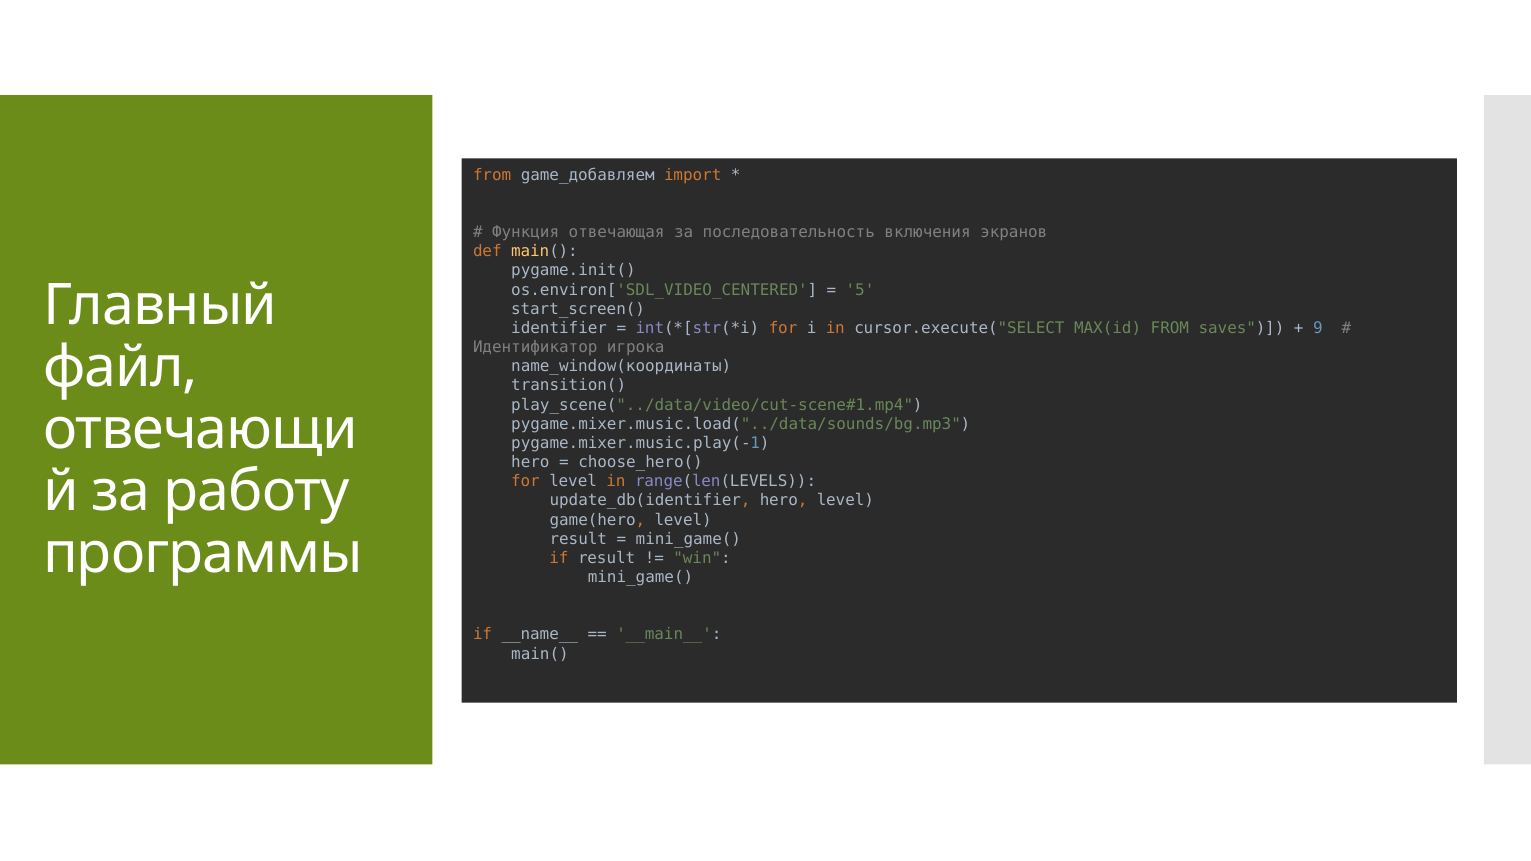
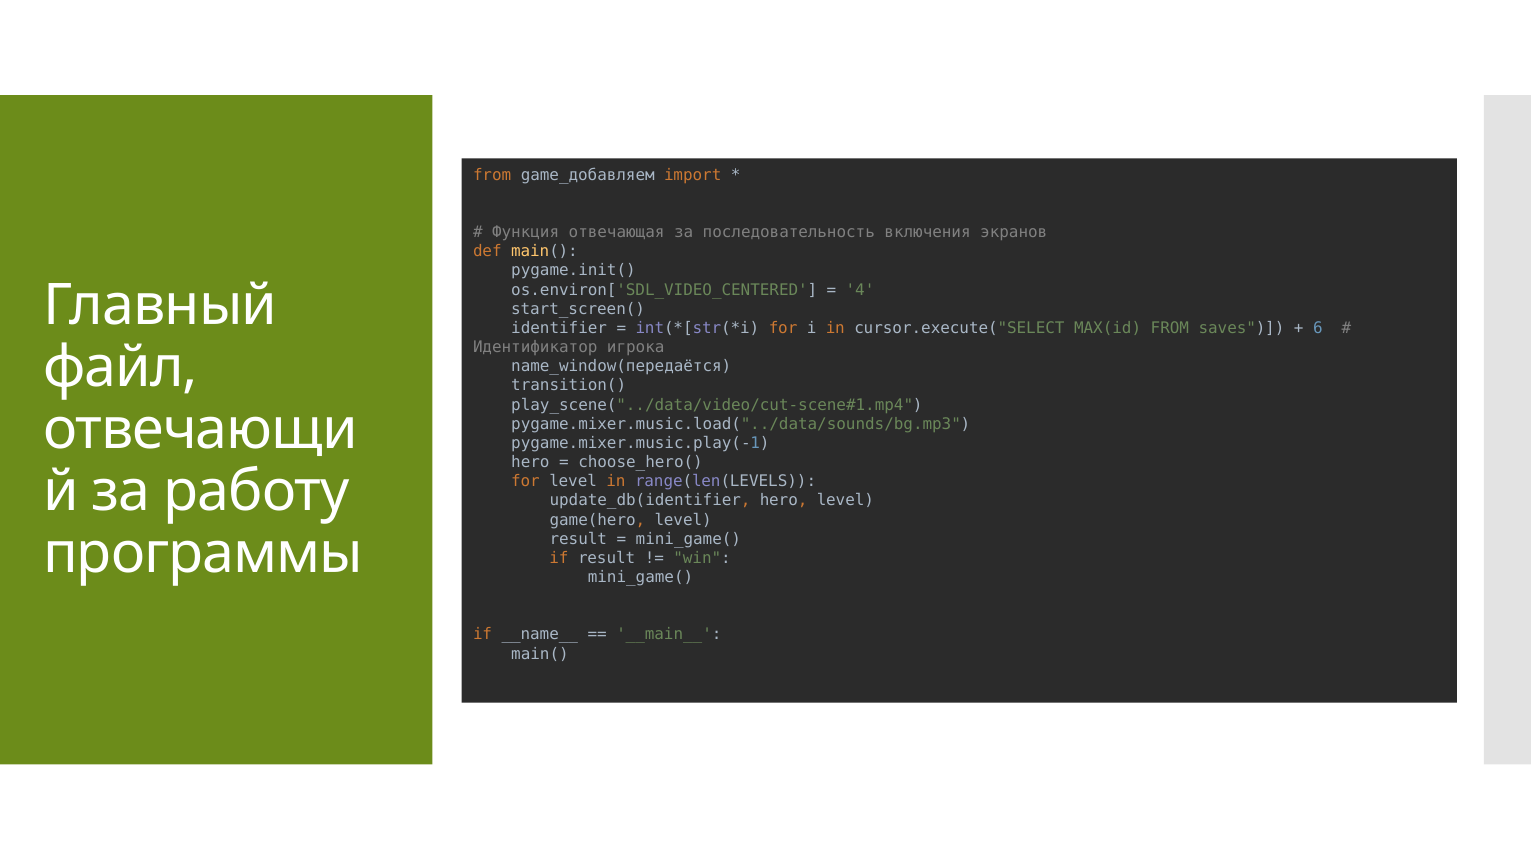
5: 5 -> 4
9: 9 -> 6
name_window(координаты: name_window(координаты -> name_window(передаётся
